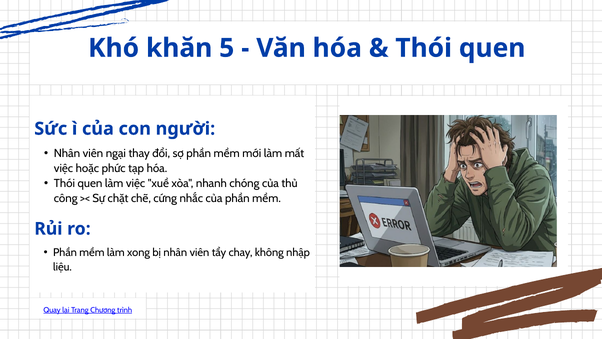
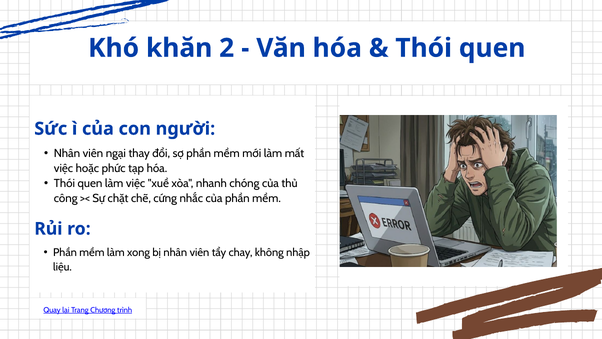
5: 5 -> 2
